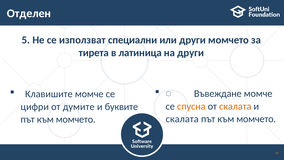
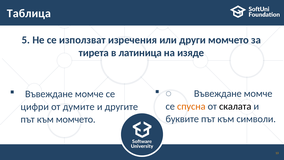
Отделен: Отделен -> Таблица
специални: специални -> изречения
на други: други -> изяде
Клавишите at (49, 94): Клавишите -> Въвеждане
скалата at (235, 106) colour: orange -> black
буквите: буквите -> другите
скалата at (182, 119): скалата -> буквите
момчето at (256, 119): момчето -> символи
